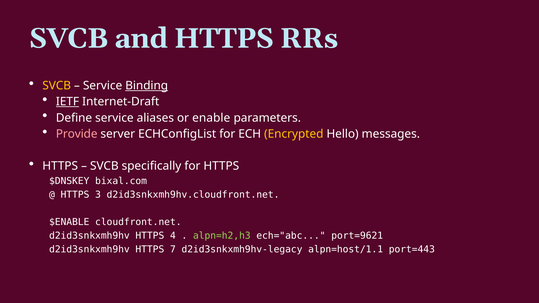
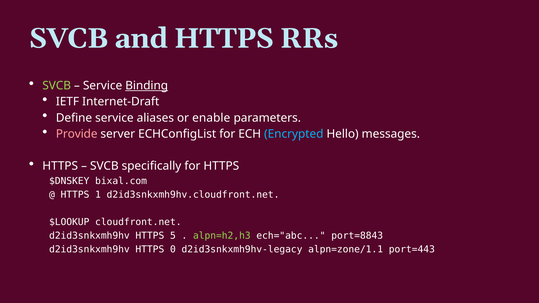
SVCB at (57, 86) colour: yellow -> light green
IETF underline: present -> none
Encrypted colour: yellow -> light blue
3: 3 -> 1
$ENABLE: $ENABLE -> $LOOKUP
4: 4 -> 5
port=9621: port=9621 -> port=8843
7: 7 -> 0
alpn=host/1.1: alpn=host/1.1 -> alpn=zone/1.1
